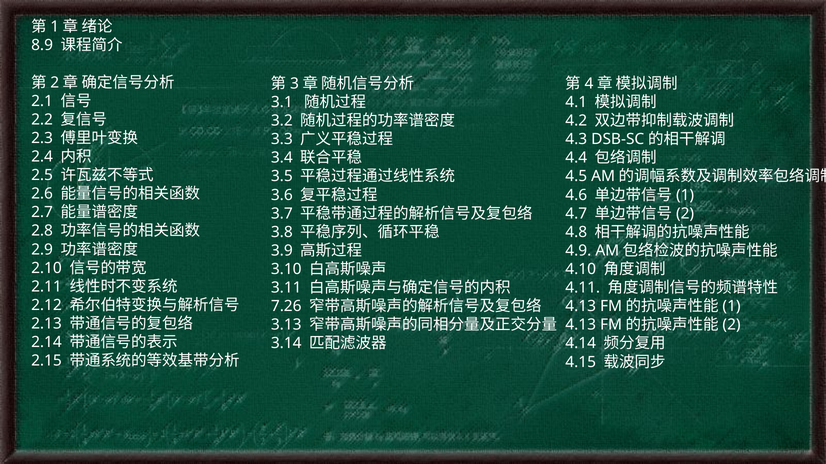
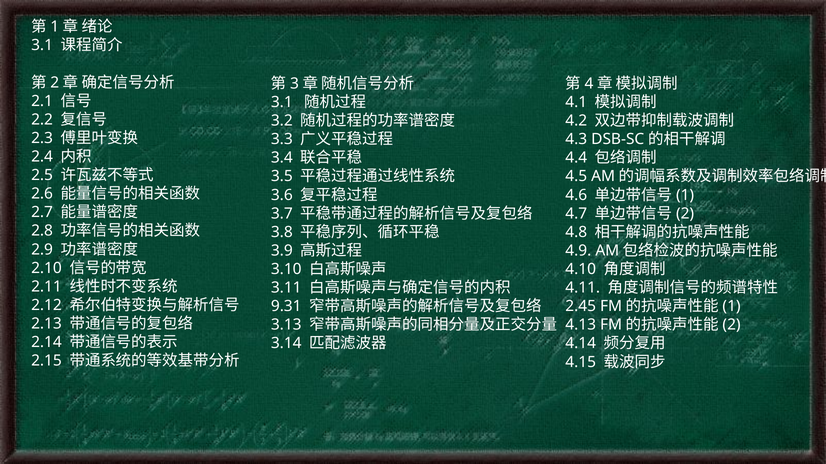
8.9 at (42, 45): 8.9 -> 3.1
7.26: 7.26 -> 9.31
4.13 at (581, 307): 4.13 -> 2.45
